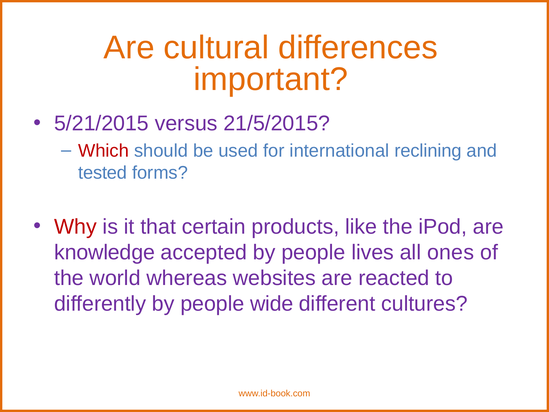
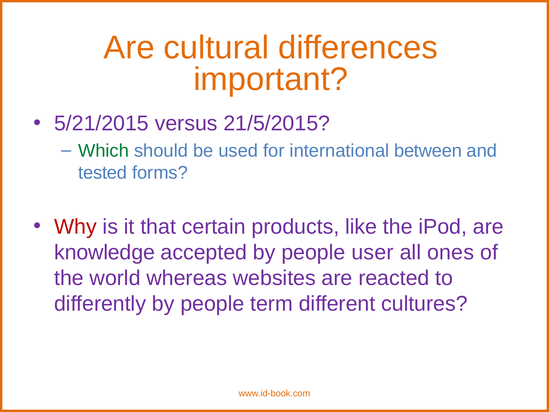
Which colour: red -> green
reclining: reclining -> between
lives: lives -> user
wide: wide -> term
